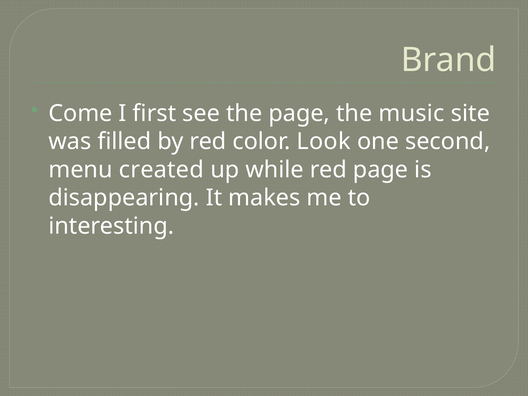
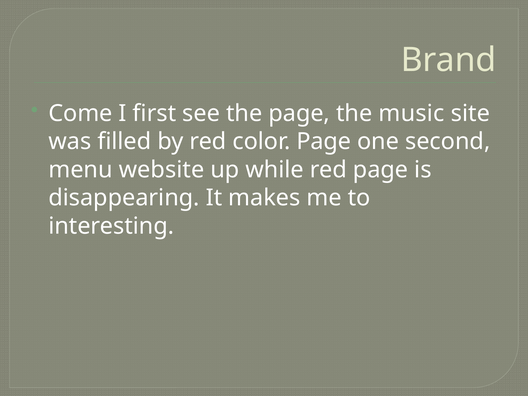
color Look: Look -> Page
created: created -> website
